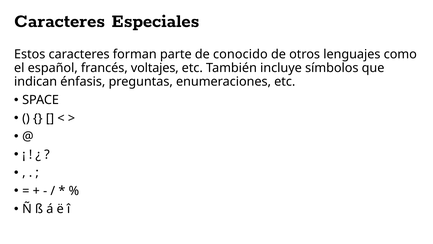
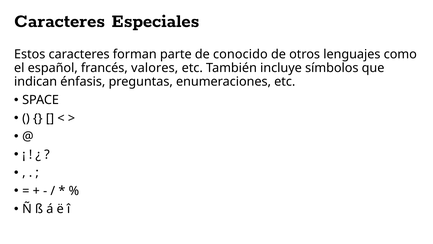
voltajes: voltajes -> valores
